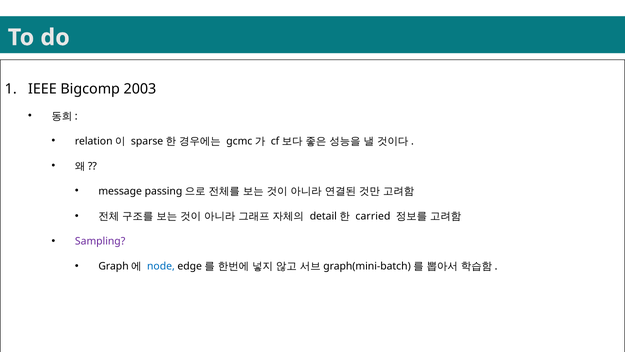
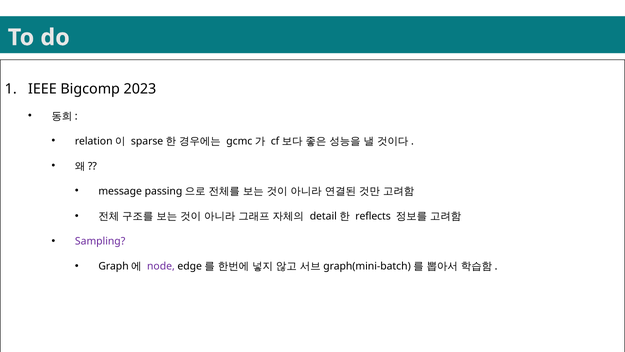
2003: 2003 -> 2023
carried: carried -> reflects
node colour: blue -> purple
